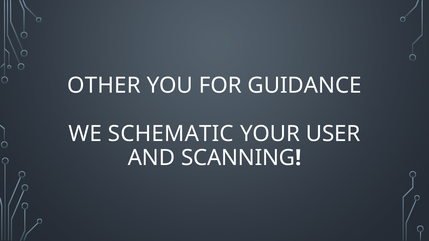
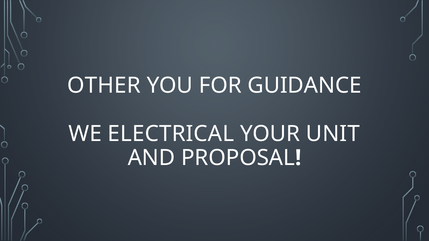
SCHEMATIC: SCHEMATIC -> ELECTRICAL
USER: USER -> UNIT
SCANNING: SCANNING -> PROPOSAL
